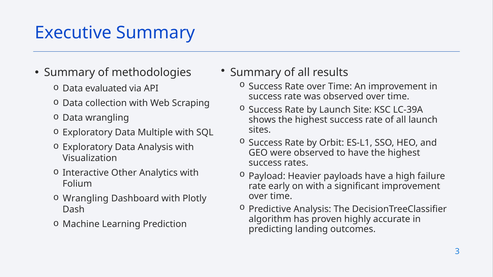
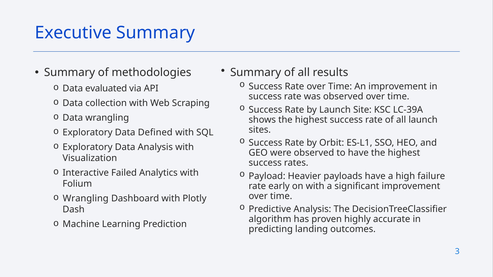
Multiple: Multiple -> Defined
Other: Other -> Failed
